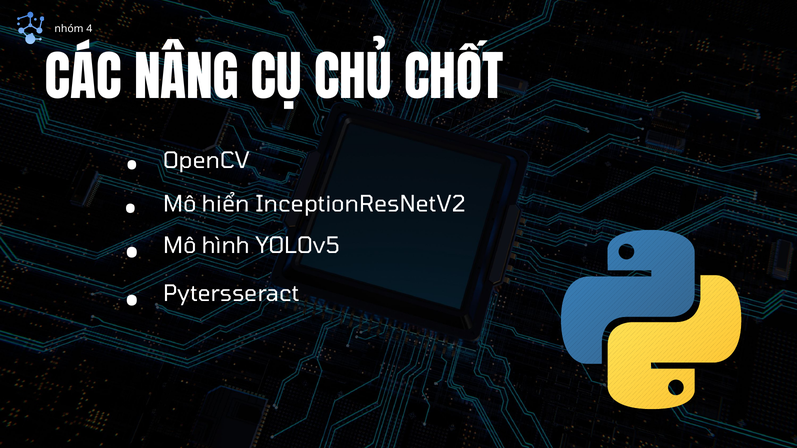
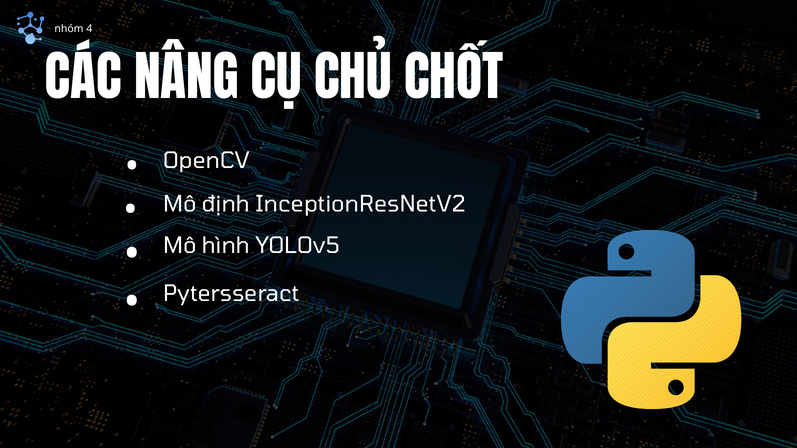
hiển: hiển -> định
